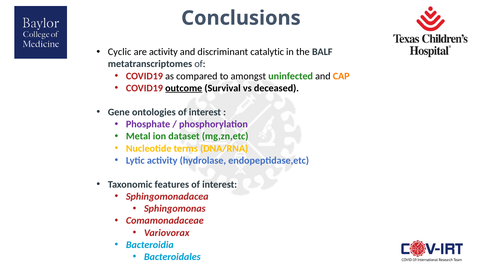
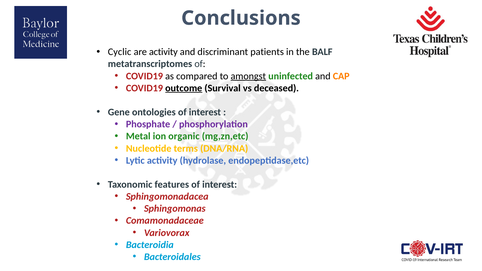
catalytic: catalytic -> patients
amongst underline: none -> present
dataset: dataset -> organic
